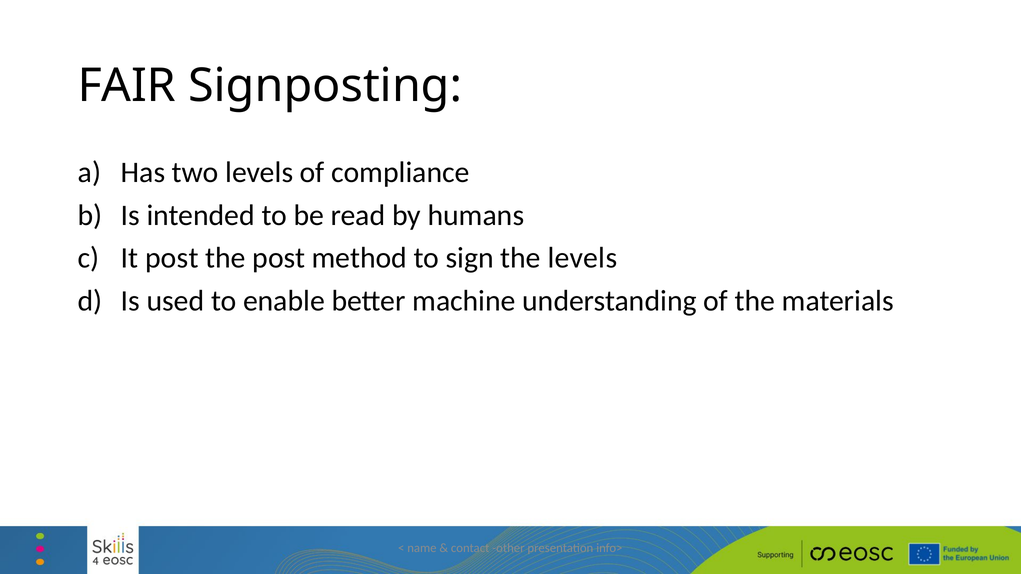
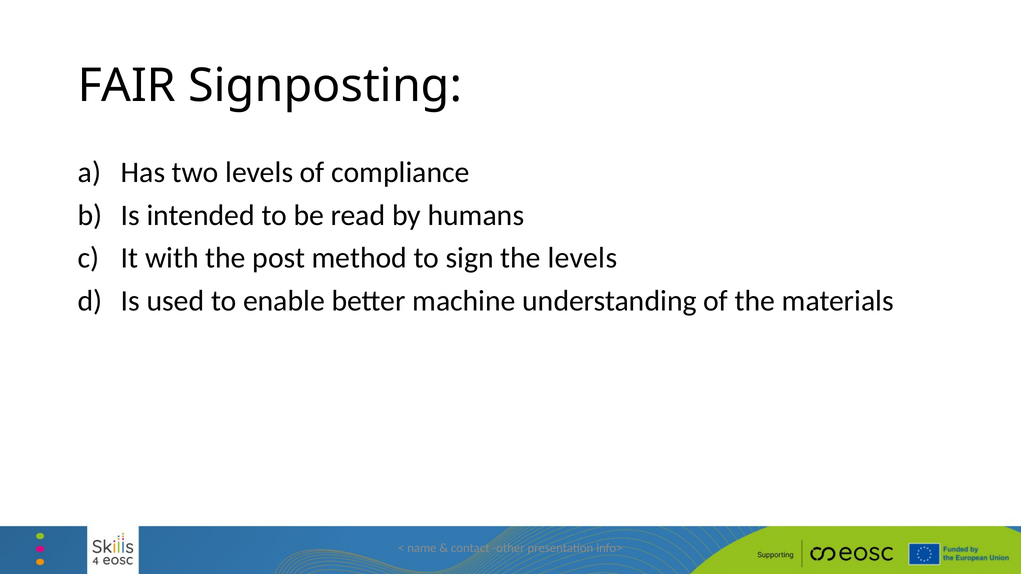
It post: post -> with
